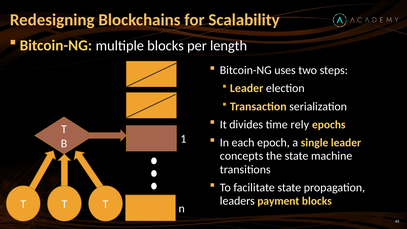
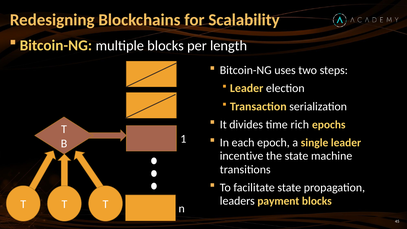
rely: rely -> rich
concepts: concepts -> incentive
